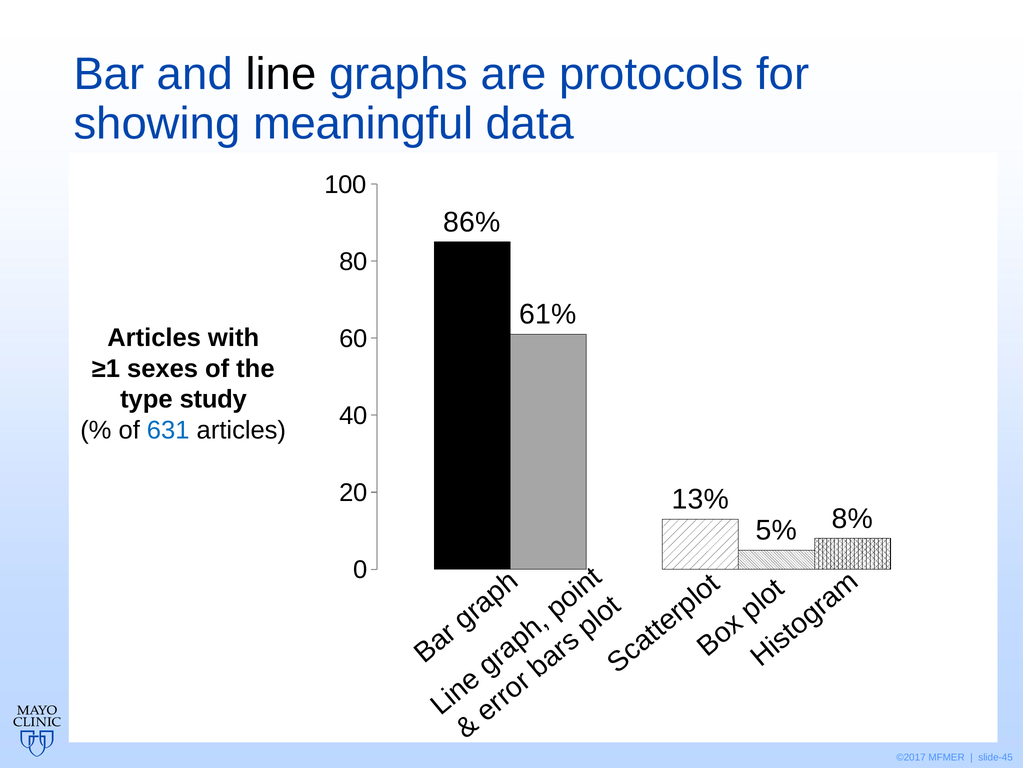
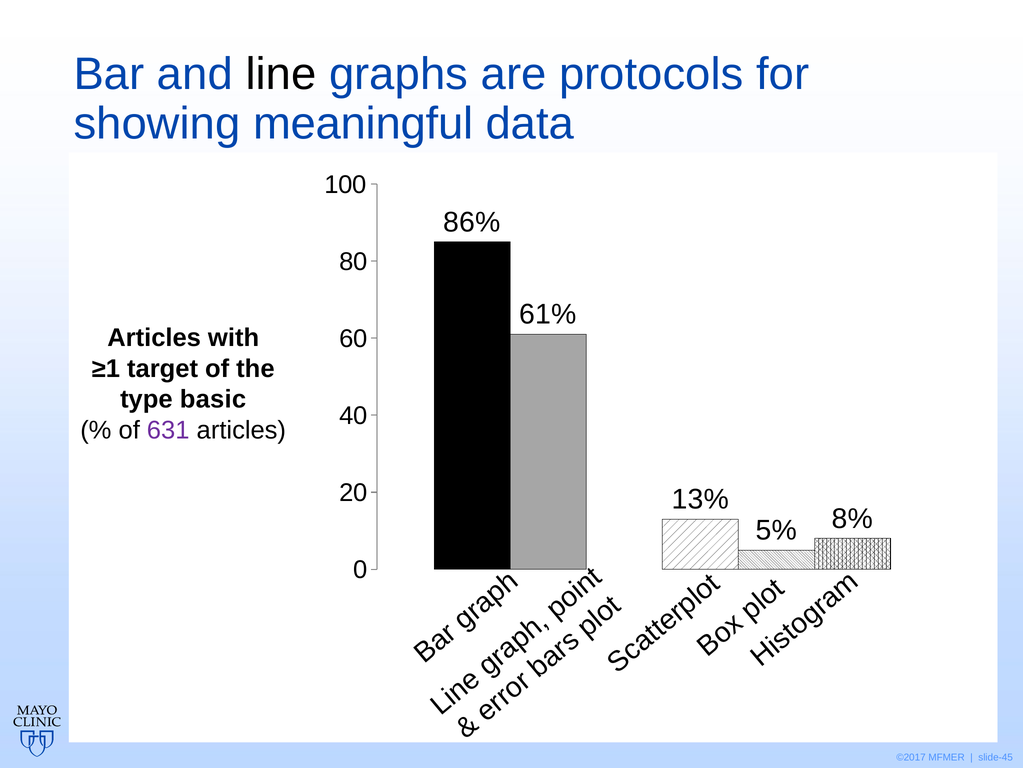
sexes: sexes -> target
study: study -> basic
631 colour: blue -> purple
